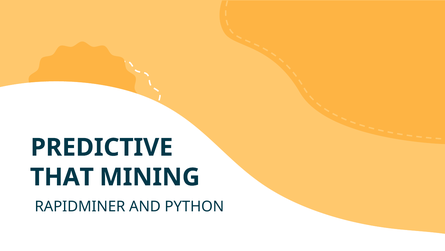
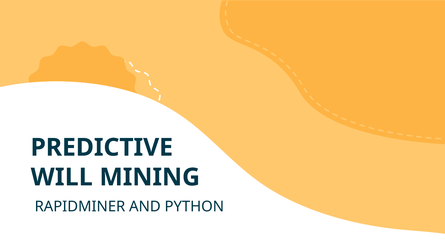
THAT: THAT -> WILL
